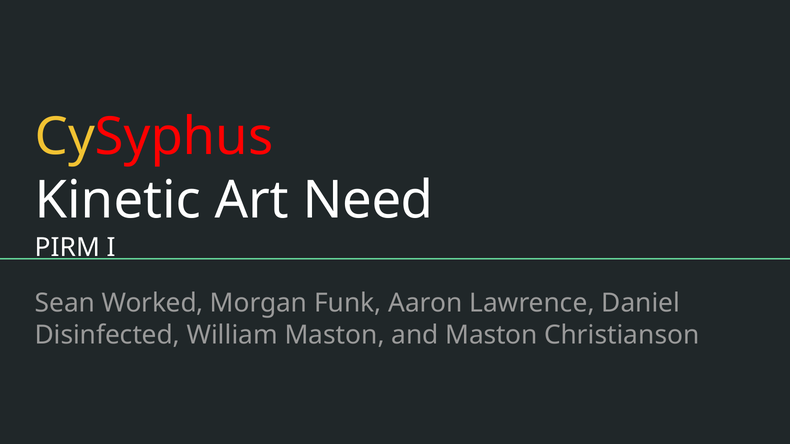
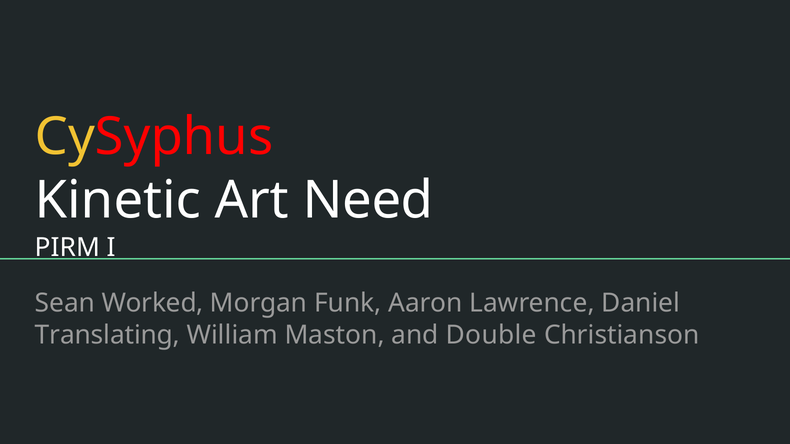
Disinfected: Disinfected -> Translating
and Maston: Maston -> Double
